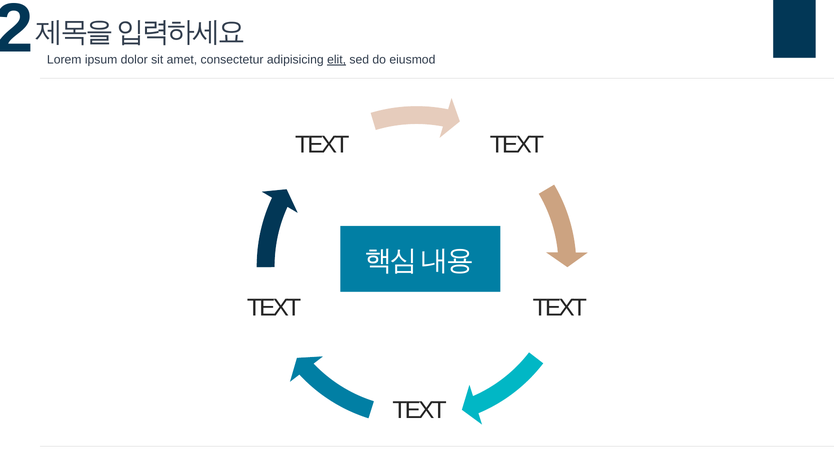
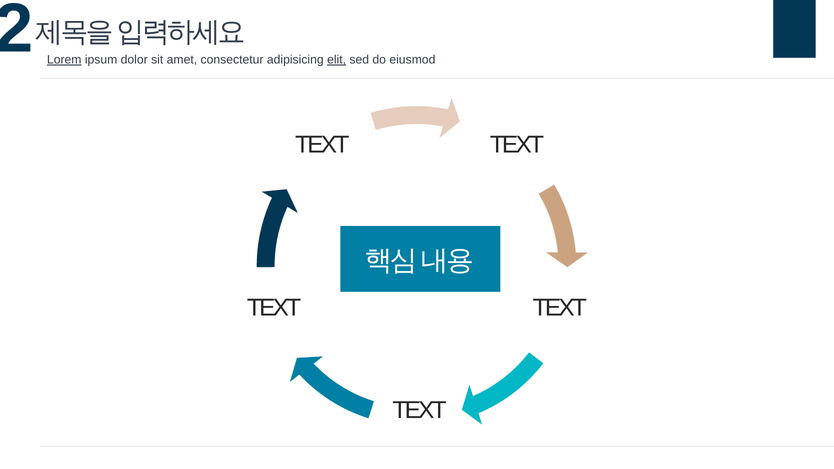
Lorem underline: none -> present
